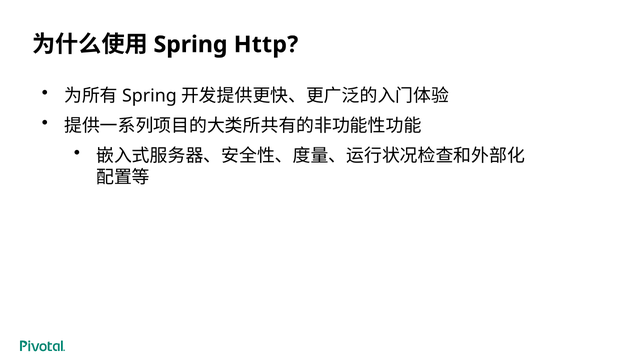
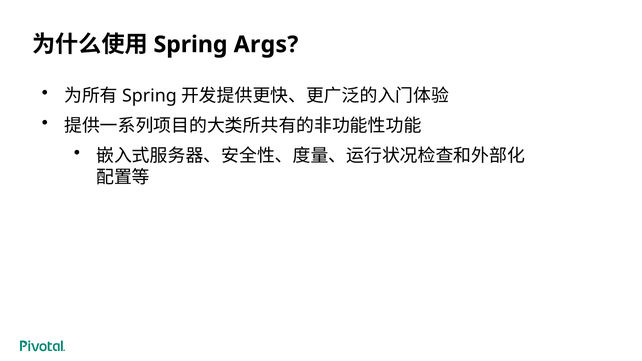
Http: Http -> Args
